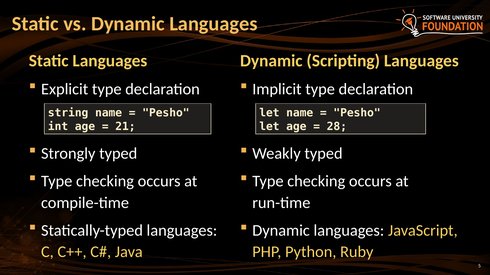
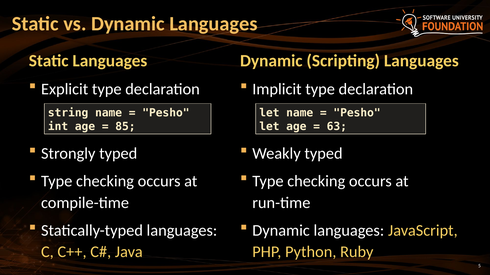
21: 21 -> 85
28: 28 -> 63
